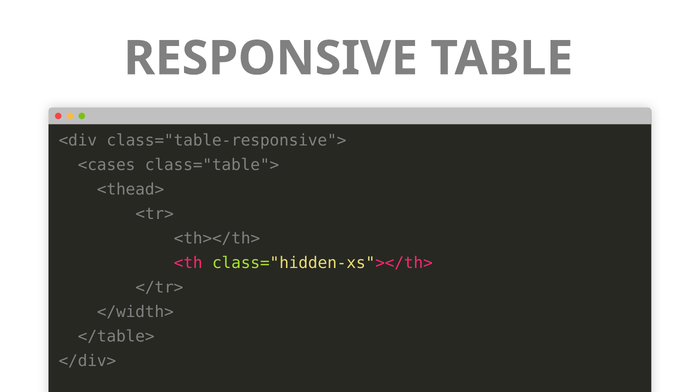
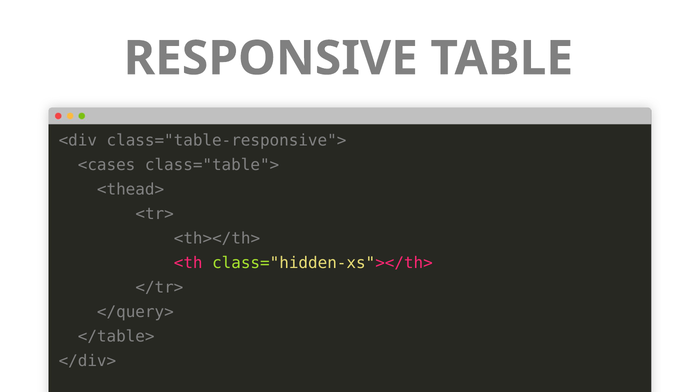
</width>: </width> -> </query>
